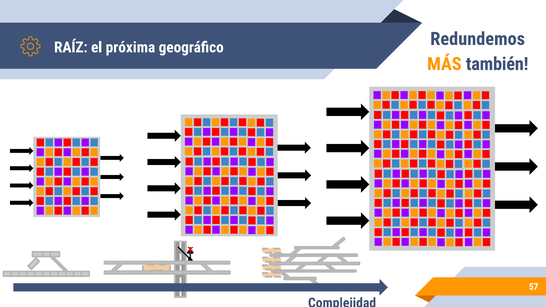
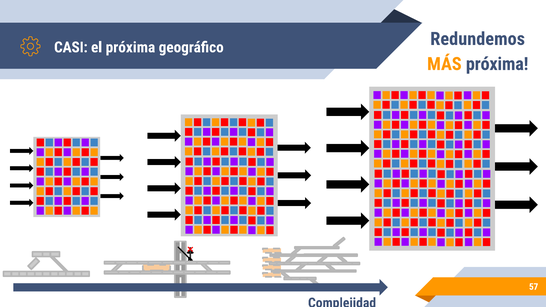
RAÍZ: RAÍZ -> CASI
MÁS también: también -> próxima
